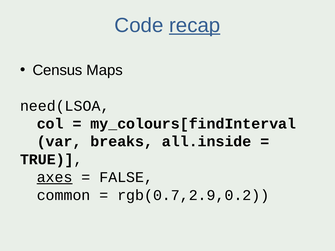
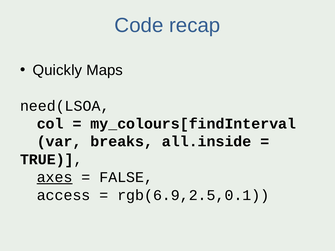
recap underline: present -> none
Census: Census -> Quickly
common: common -> access
rgb(0.7,2.9,0.2: rgb(0.7,2.9,0.2 -> rgb(6.9,2.5,0.1
